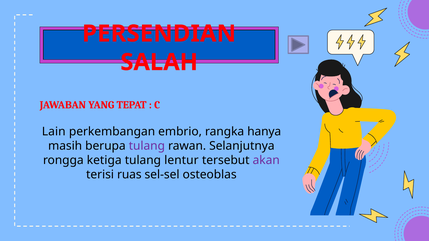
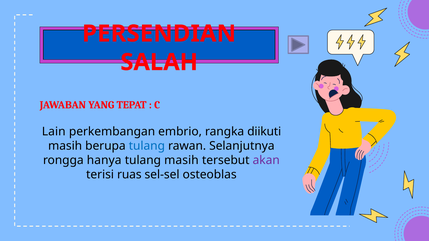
hanya: hanya -> diikuti
tulang at (147, 146) colour: purple -> blue
ketiga: ketiga -> hanya
tulang lentur: lentur -> masih
